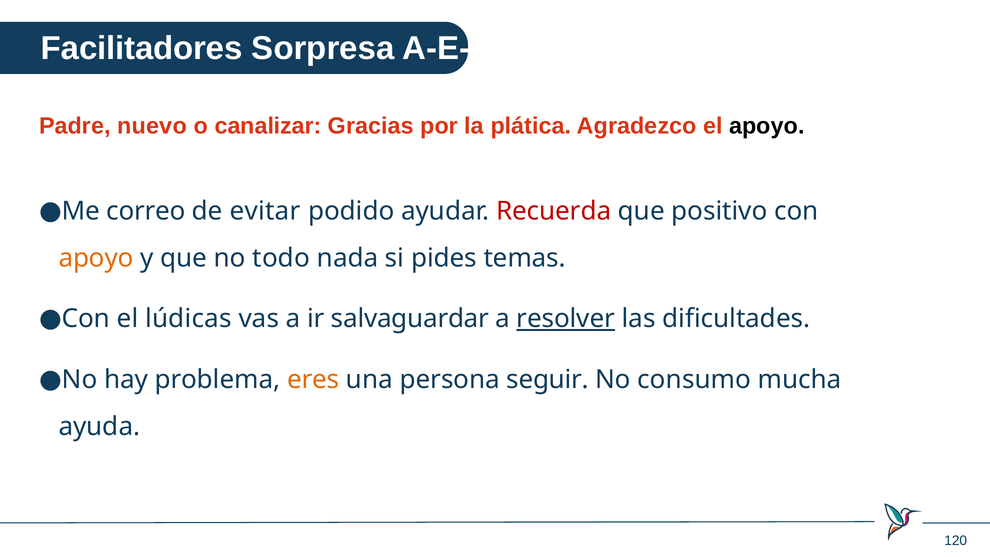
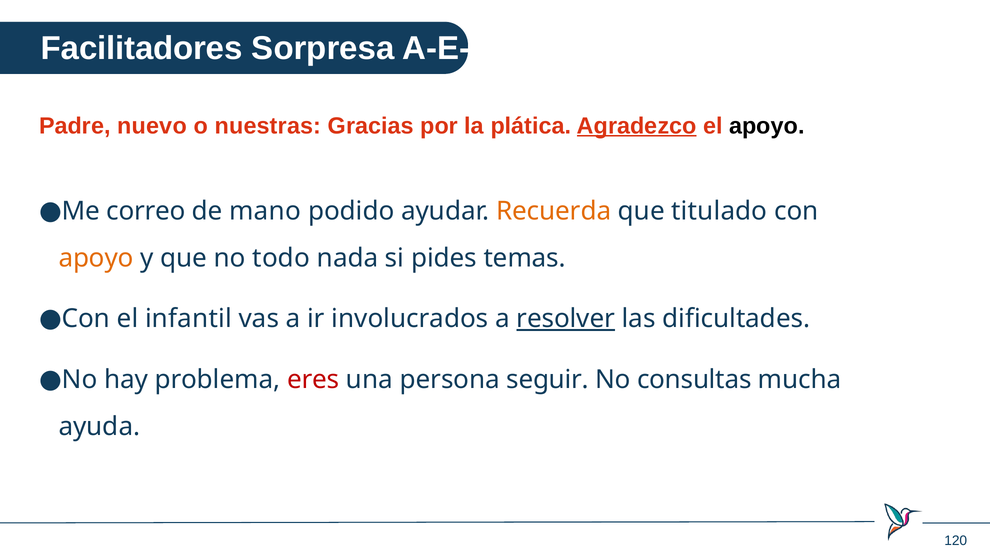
canalizar: canalizar -> nuestras
Agradezco underline: none -> present
evitar: evitar -> mano
Recuerda colour: red -> orange
positivo: positivo -> titulado
lúdicas: lúdicas -> infantil
salvaguardar: salvaguardar -> involucrados
eres colour: orange -> red
consumo: consumo -> consultas
